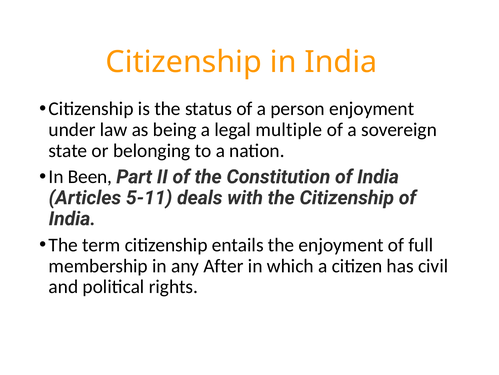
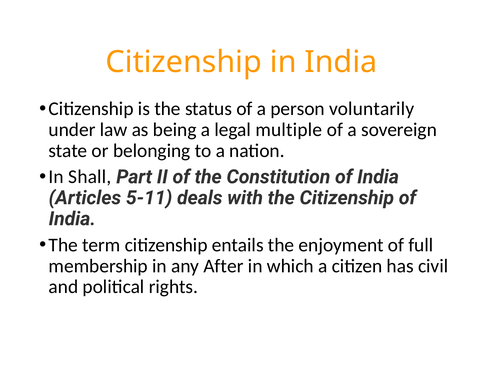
person enjoyment: enjoyment -> voluntarily
Been: Been -> Shall
